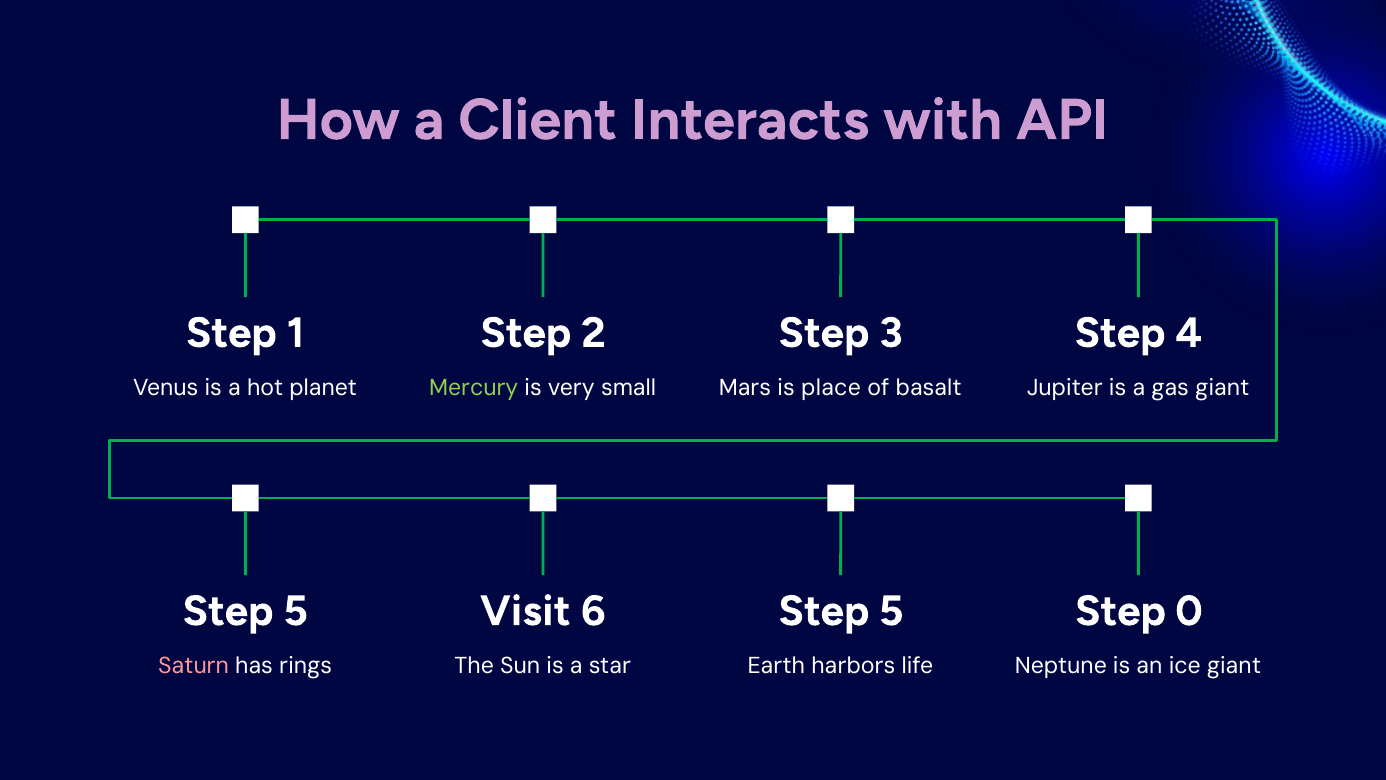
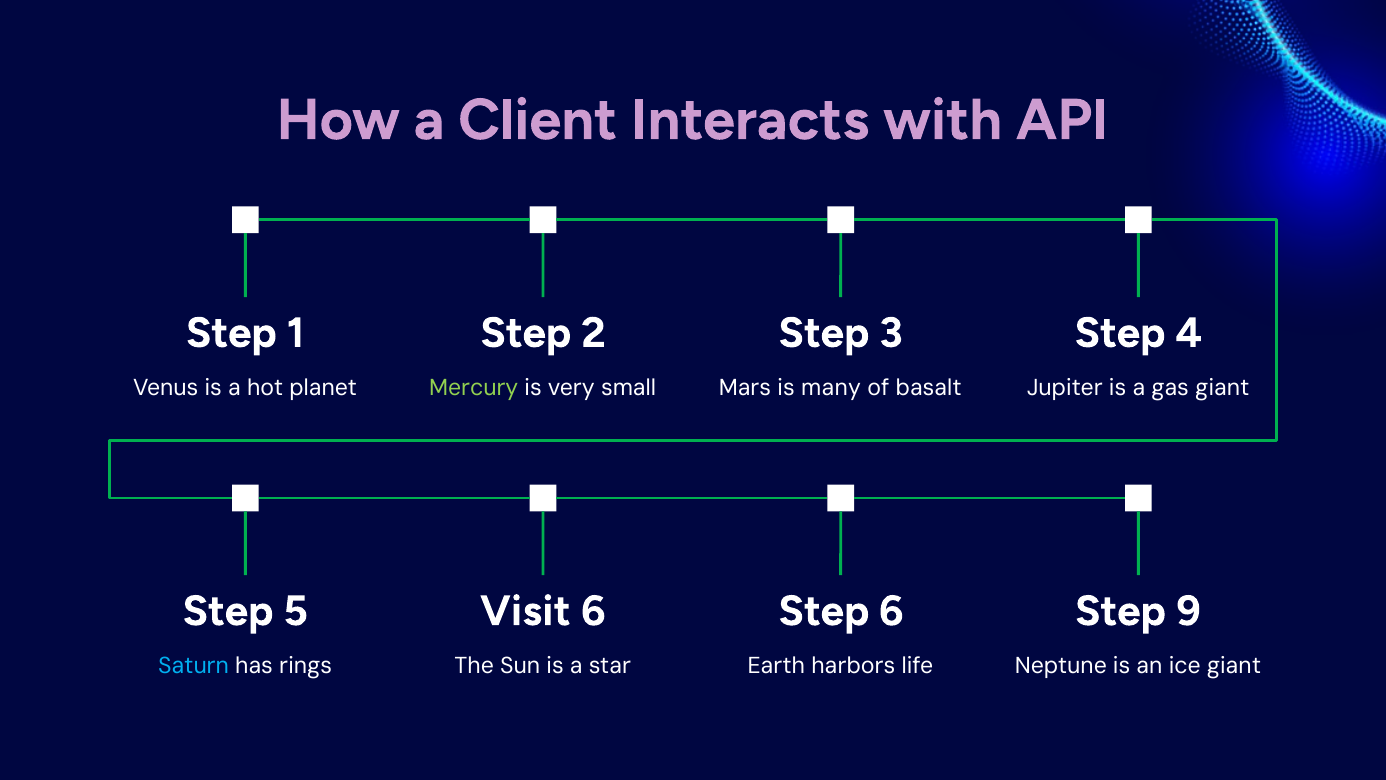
place: place -> many
5 at (891, 611): 5 -> 6
0: 0 -> 9
Saturn colour: pink -> light blue
